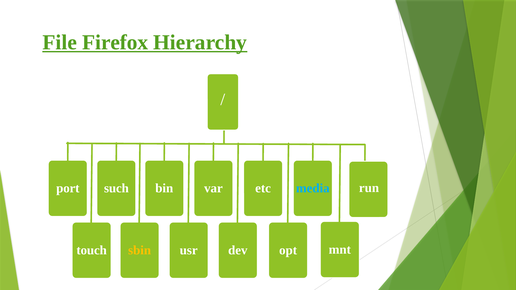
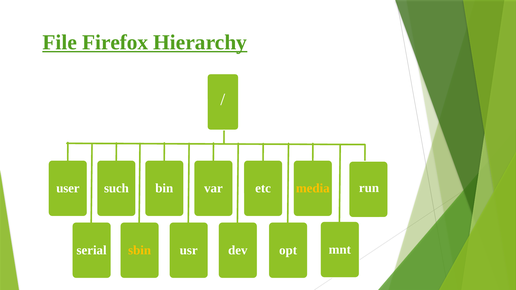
port: port -> user
media colour: light blue -> yellow
touch: touch -> serial
